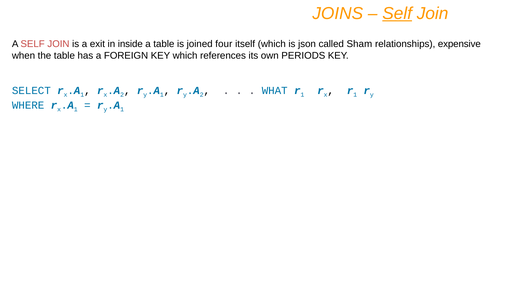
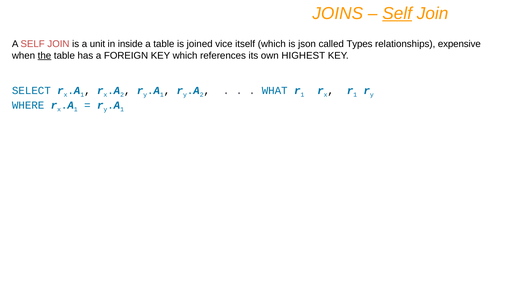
exit: exit -> unit
four: four -> vice
Sham: Sham -> Types
the underline: none -> present
PERIODS: PERIODS -> HIGHEST
